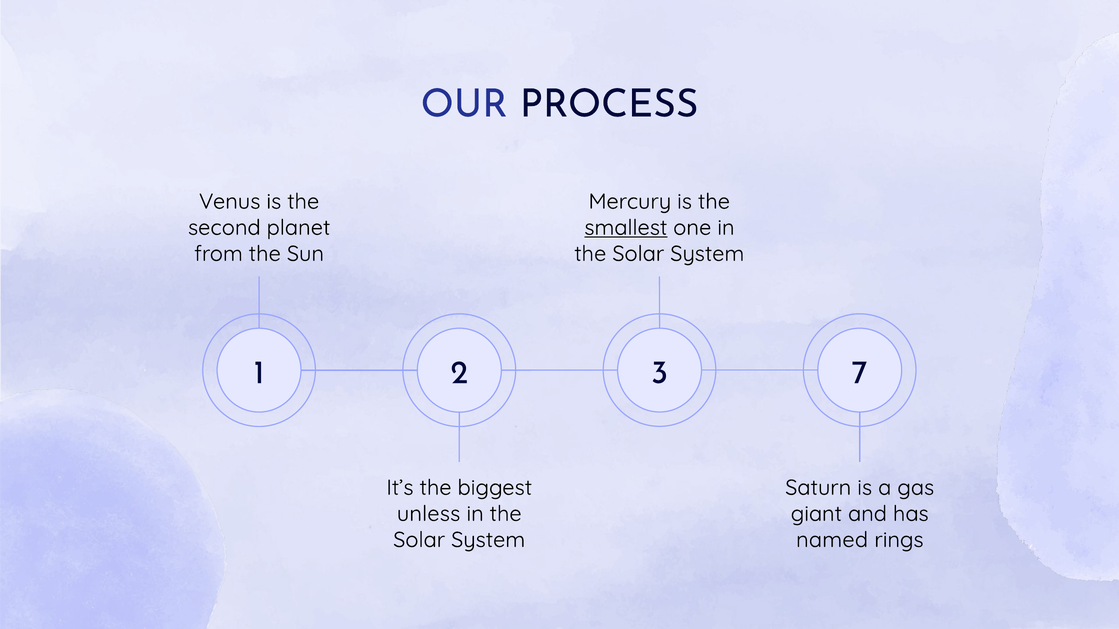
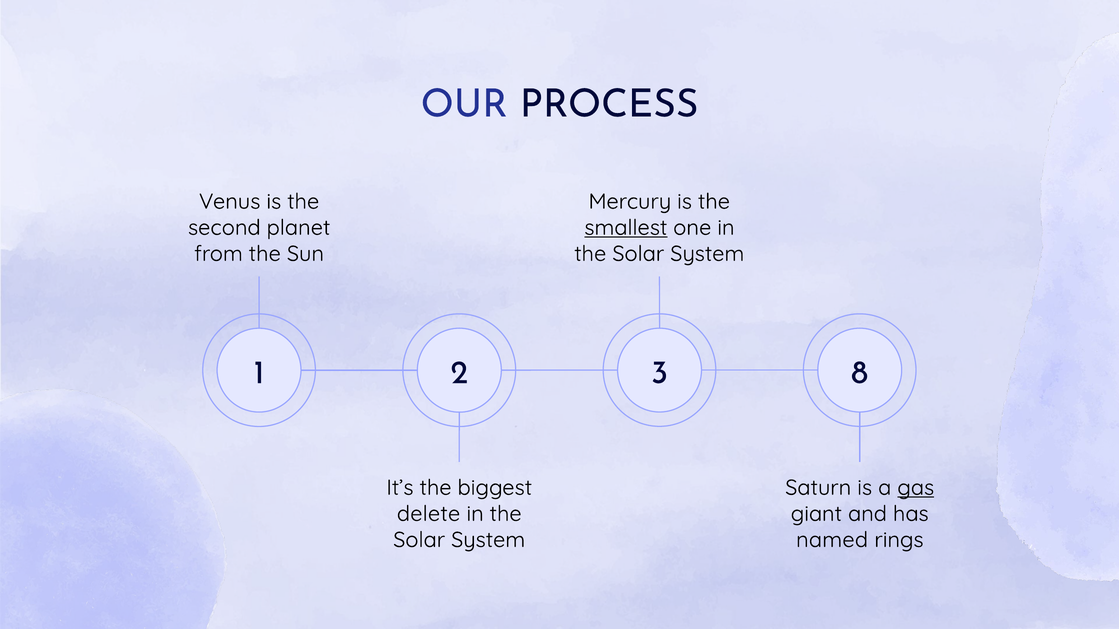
7: 7 -> 8
gas underline: none -> present
unless: unless -> delete
